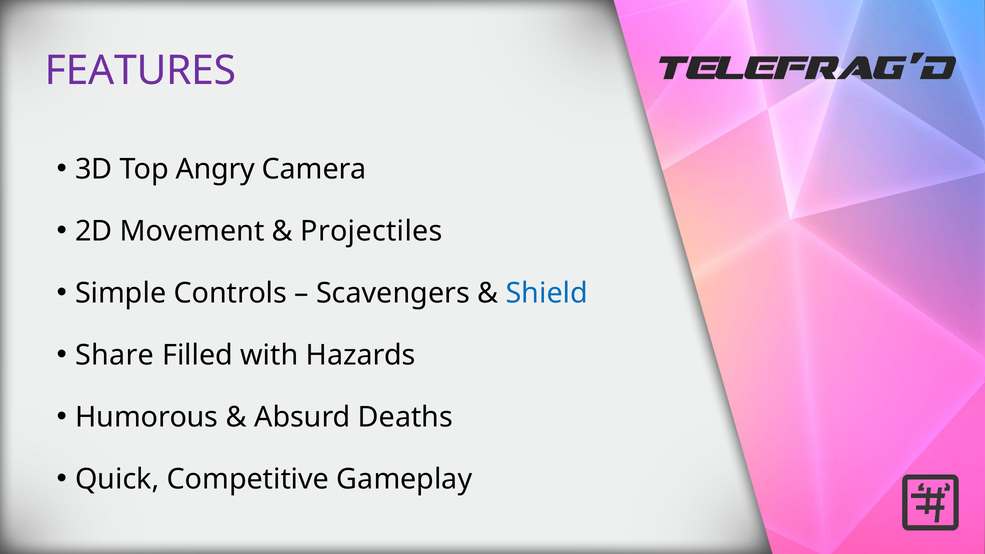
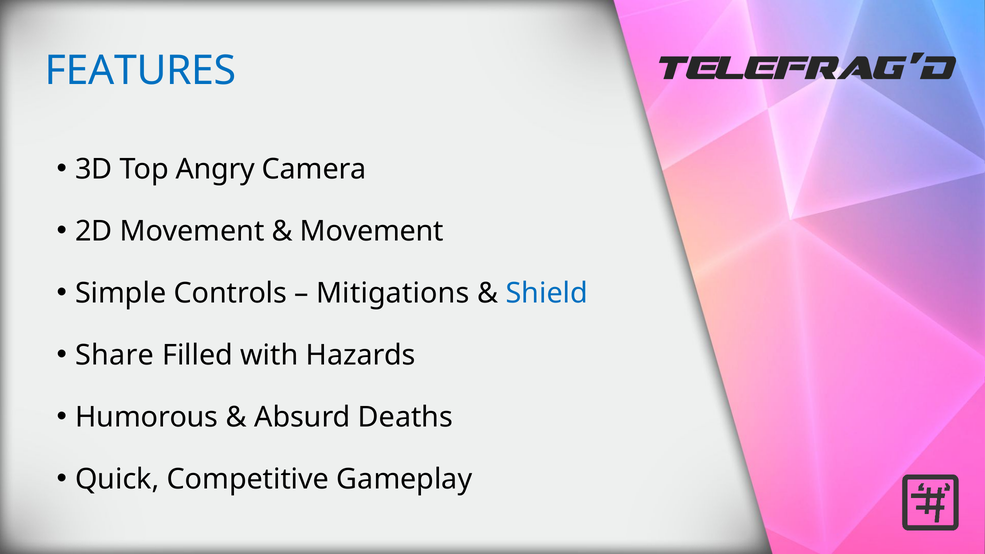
FEATURES colour: purple -> blue
Projectiles at (371, 231): Projectiles -> Movement
Scavengers: Scavengers -> Mitigations
